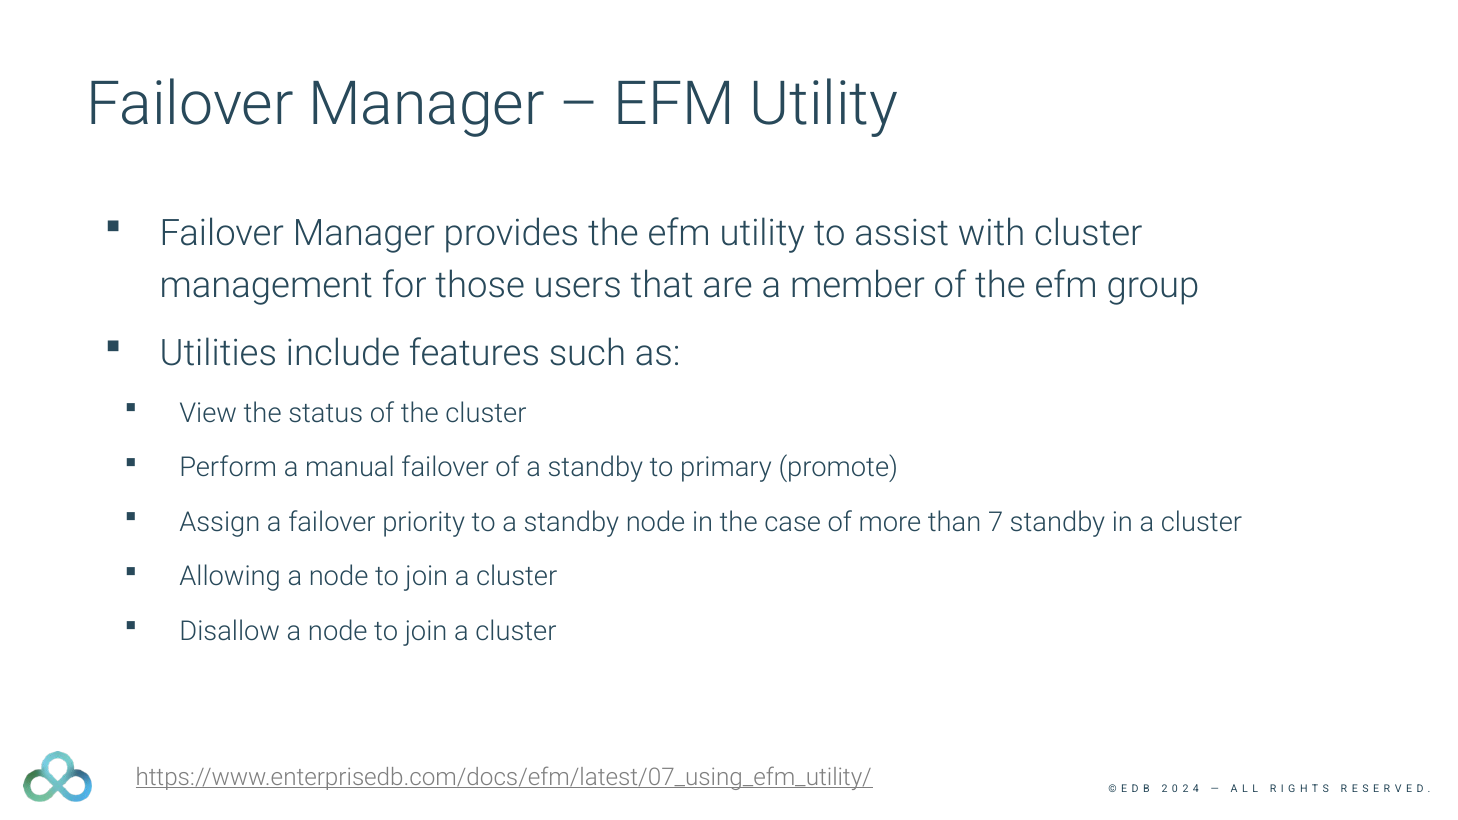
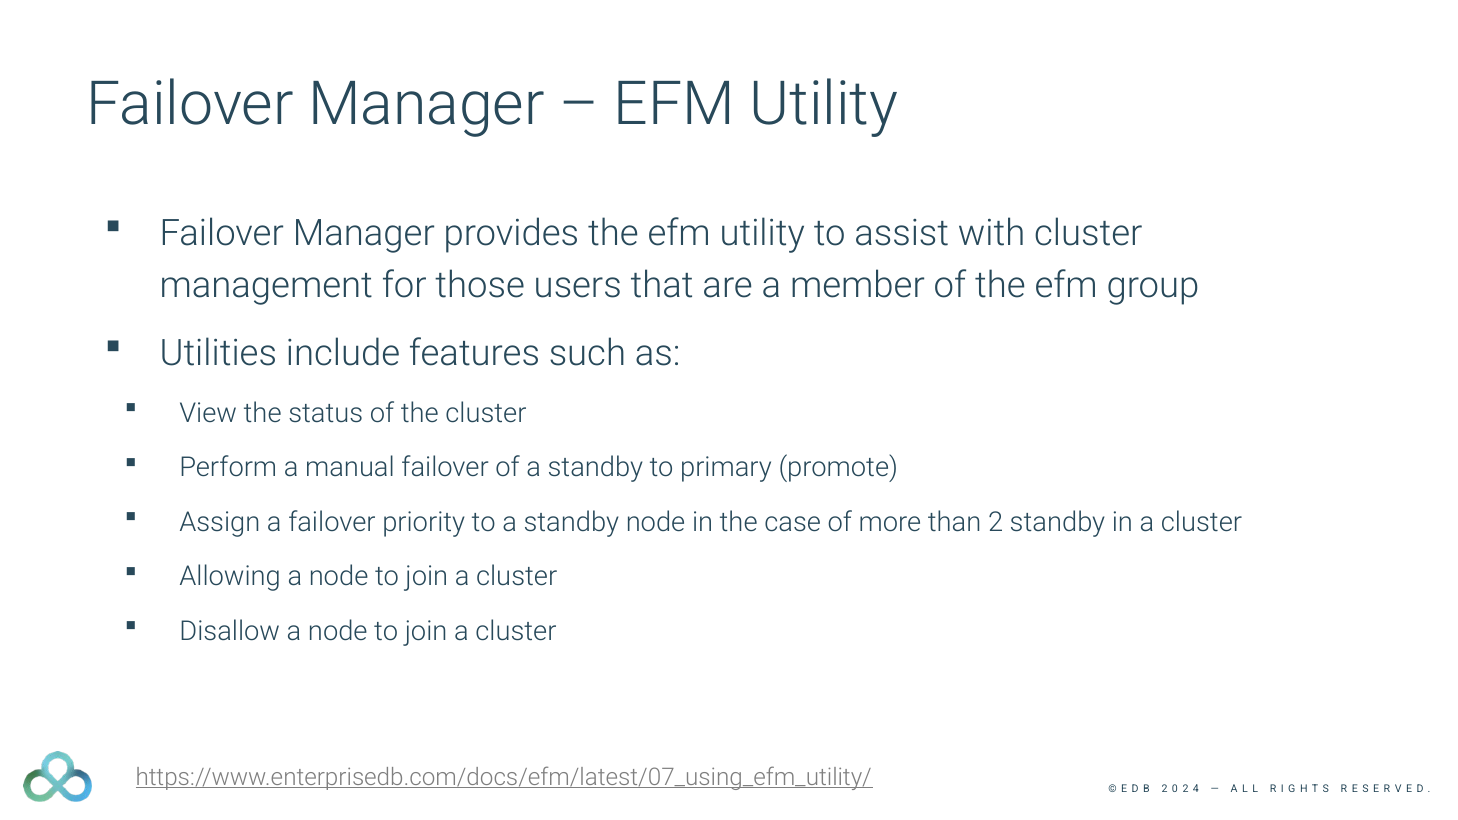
than 7: 7 -> 2
